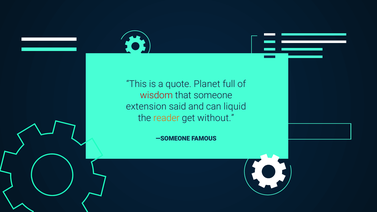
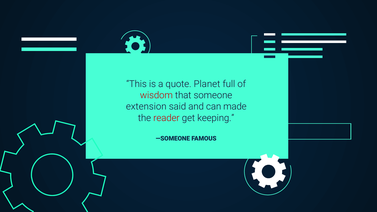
liquid: liquid -> made
reader colour: orange -> red
without: without -> keeping
